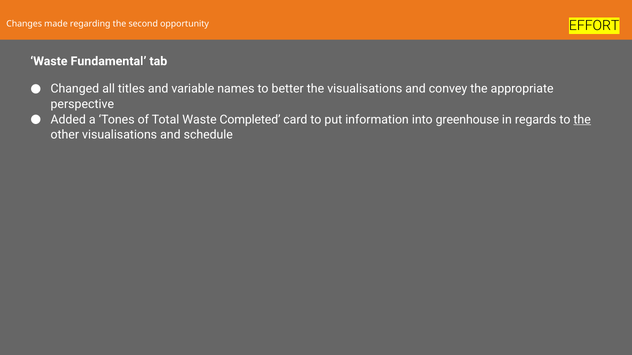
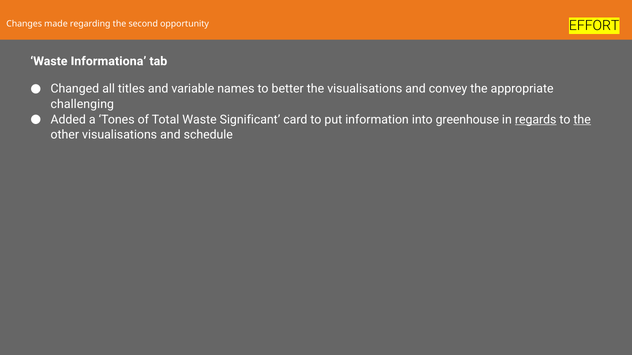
Fundamental: Fundamental -> Informationa
perspective: perspective -> challenging
Completed: Completed -> Significant
regards underline: none -> present
